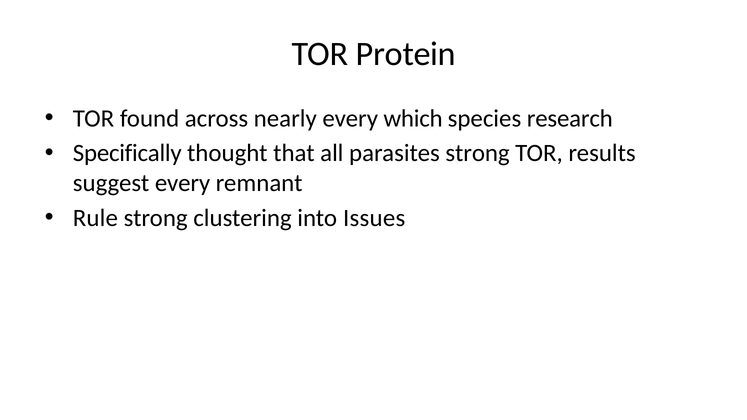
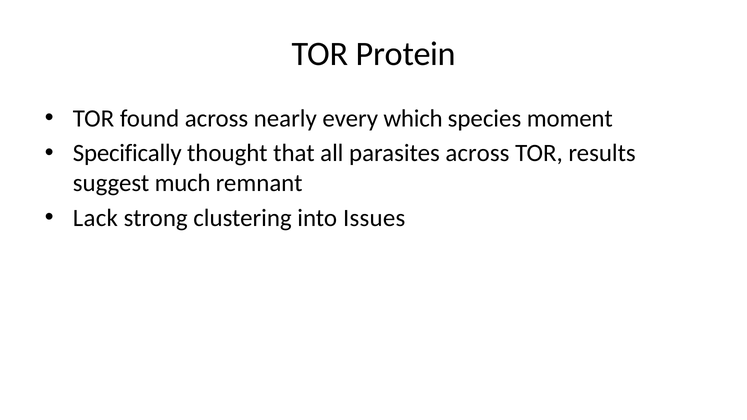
research: research -> moment
parasites strong: strong -> across
suggest every: every -> much
Rule: Rule -> Lack
